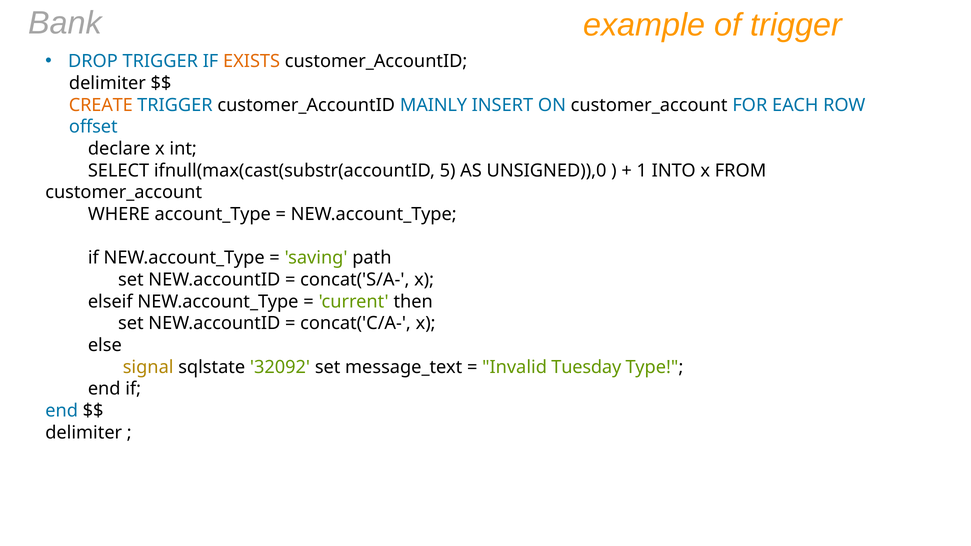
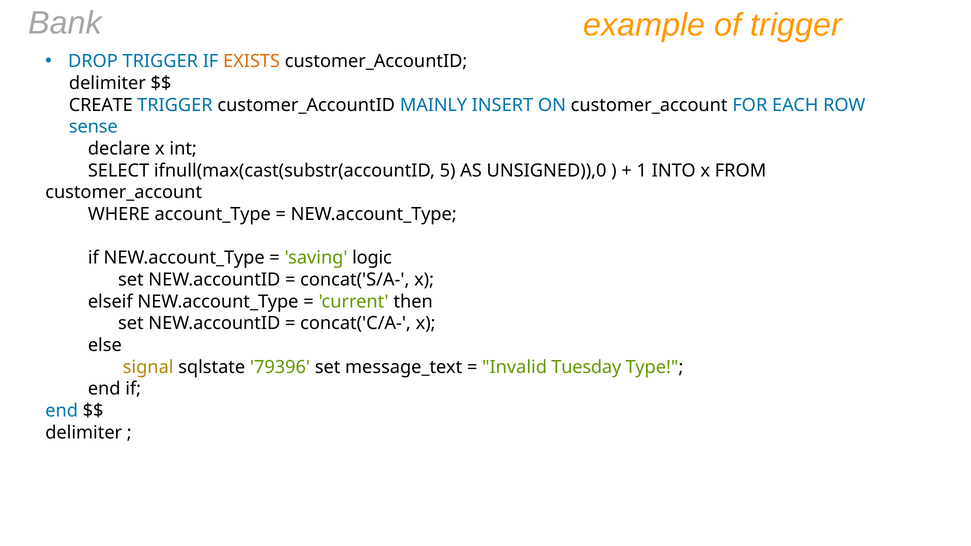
CREATE colour: orange -> black
offset: offset -> sense
path: path -> logic
32092: 32092 -> 79396
